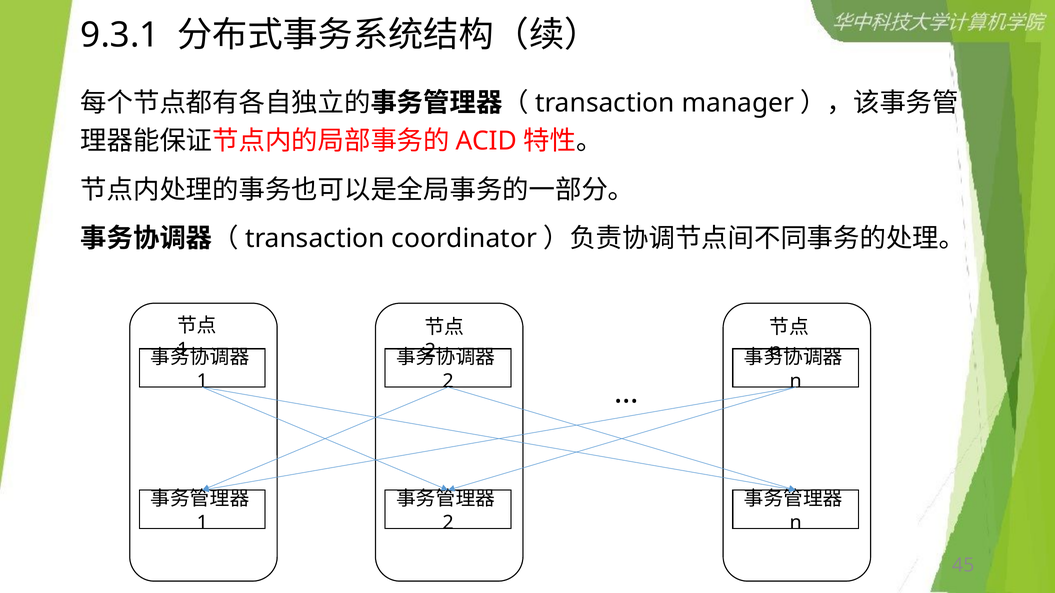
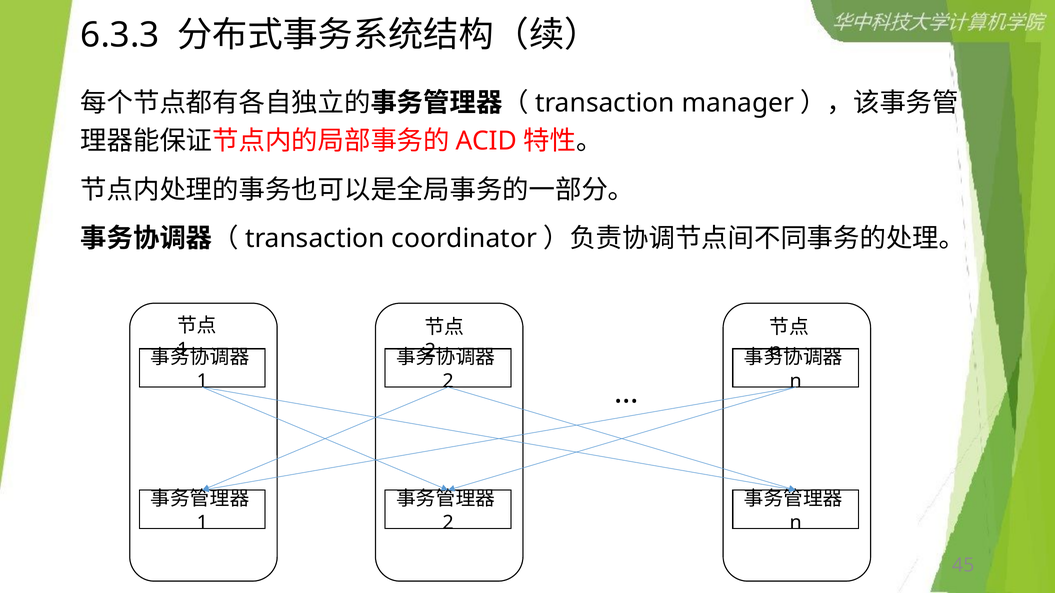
9.3.1: 9.3.1 -> 6.3.3
